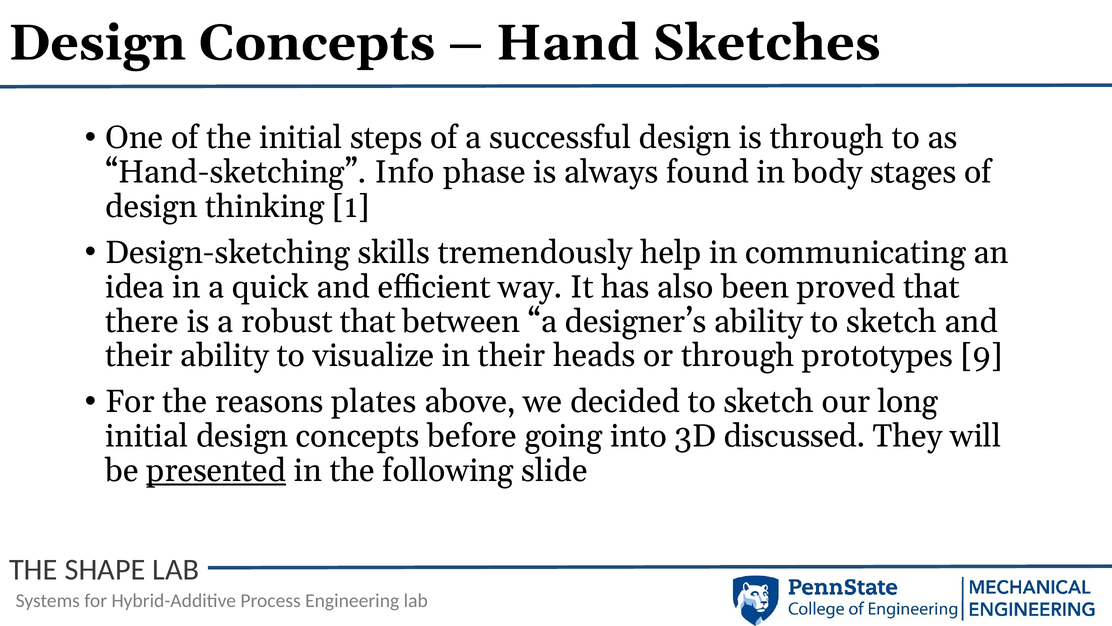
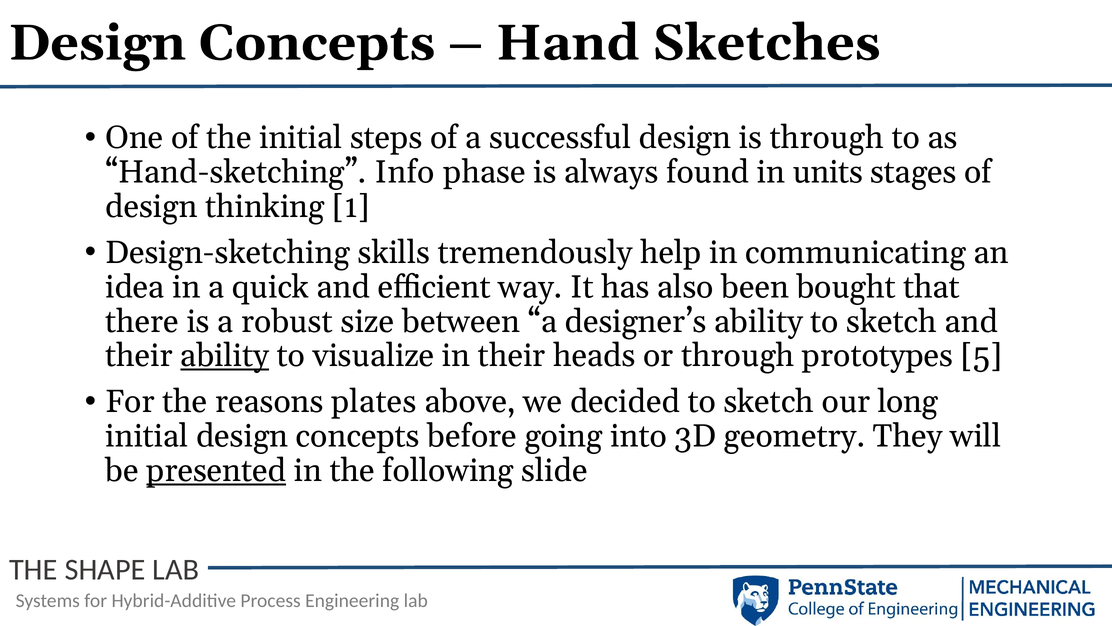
body: body -> units
proved: proved -> bought
robust that: that -> size
ability at (225, 356) underline: none -> present
9: 9 -> 5
discussed: discussed -> geometry
